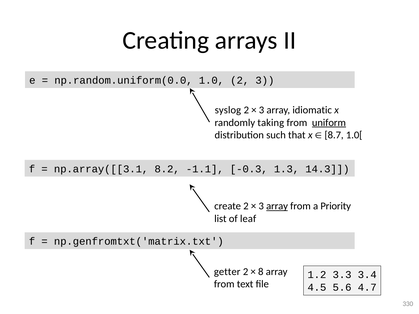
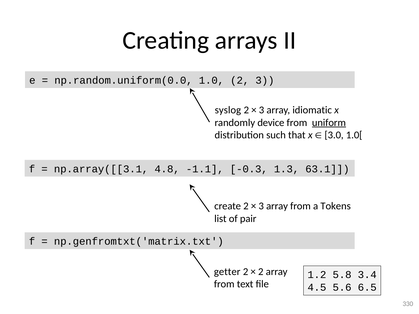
taking: taking -> device
8.7: 8.7 -> 3.0
8.2: 8.2 -> 4.8
14.3: 14.3 -> 63.1
array at (277, 206) underline: present -> none
Priority: Priority -> Tokens
leaf: leaf -> pair
8 at (261, 272): 8 -> 2
3.3: 3.3 -> 5.8
4.7: 4.7 -> 6.5
